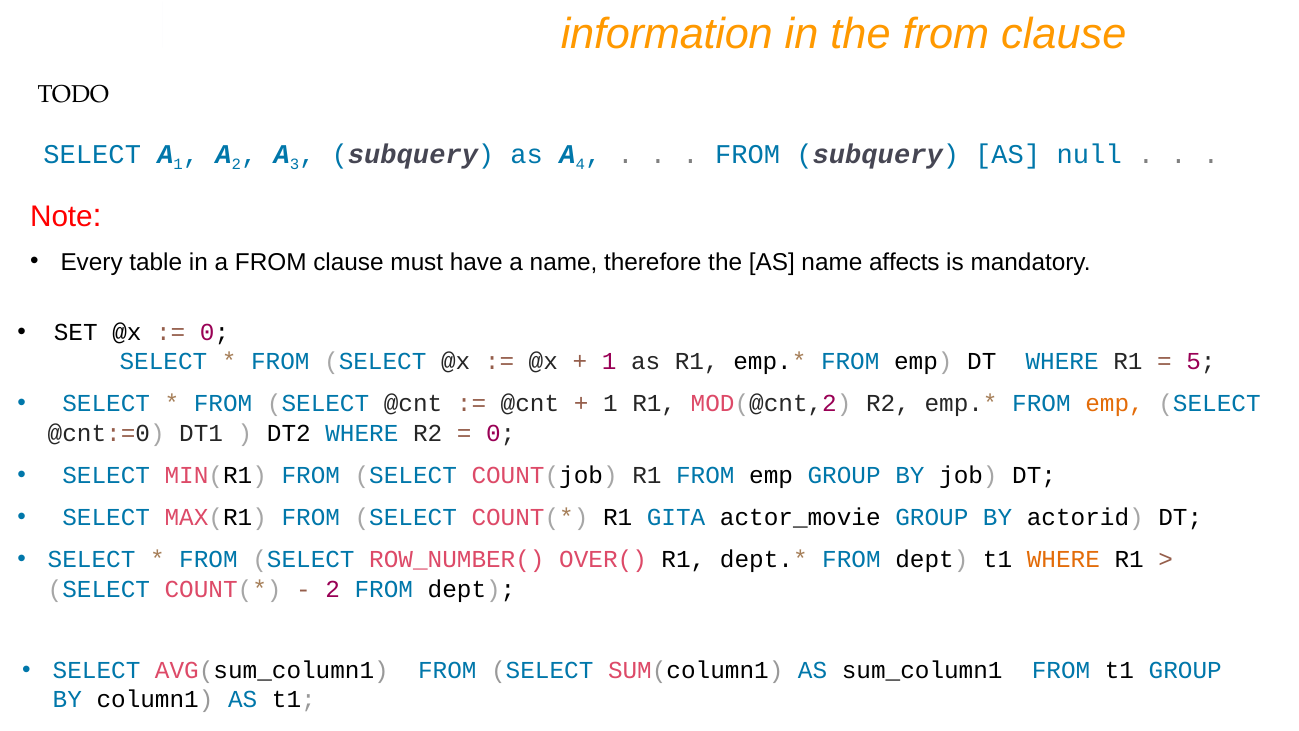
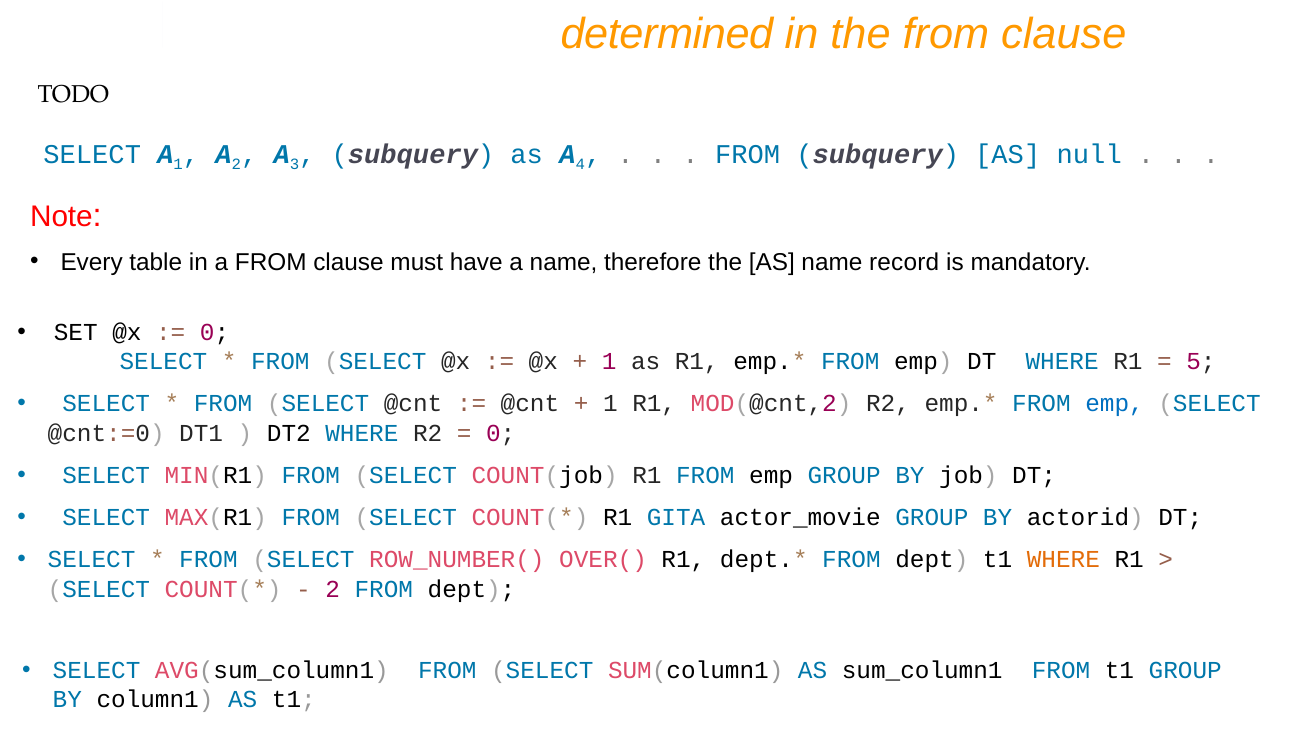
information: information -> determined
affects: affects -> record
emp at (1115, 404) colour: orange -> blue
